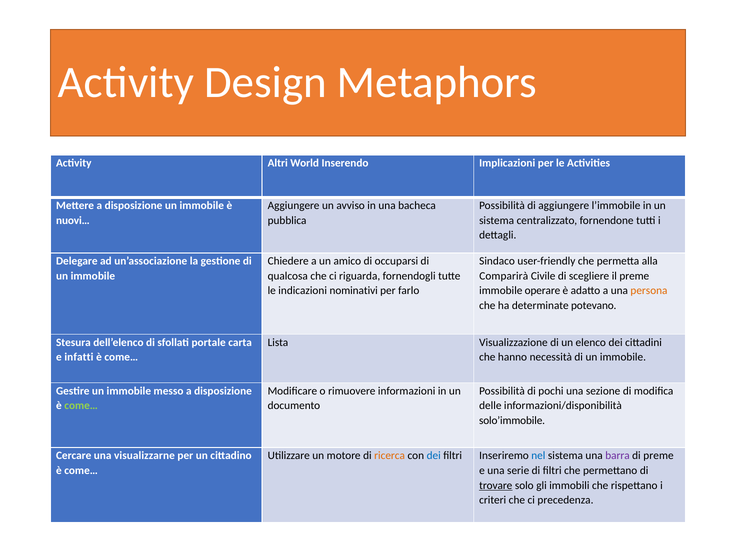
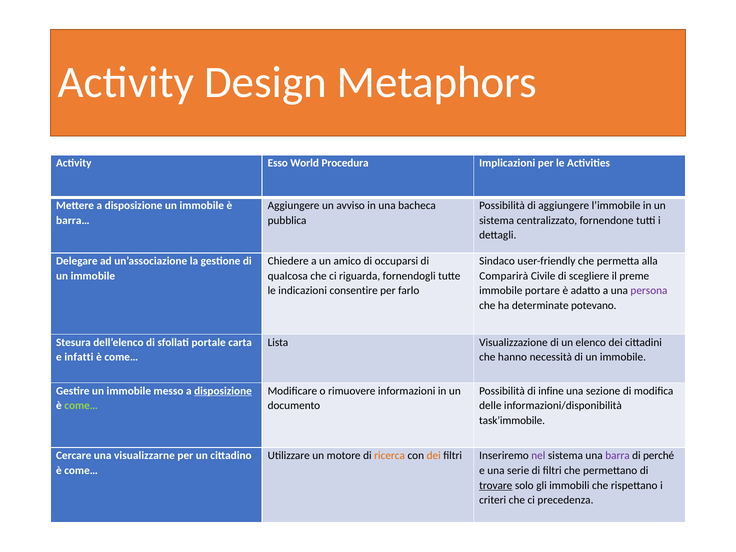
Altri: Altri -> Esso
Inserendo: Inserendo -> Procedura
nuovi…: nuovi… -> barra…
nominativi: nominativi -> consentire
operare: operare -> portare
persona colour: orange -> purple
disposizione at (223, 391) underline: none -> present
pochi: pochi -> infine
solo’immobile: solo’immobile -> task’immobile
dei at (434, 456) colour: blue -> orange
nel colour: blue -> purple
di preme: preme -> perché
